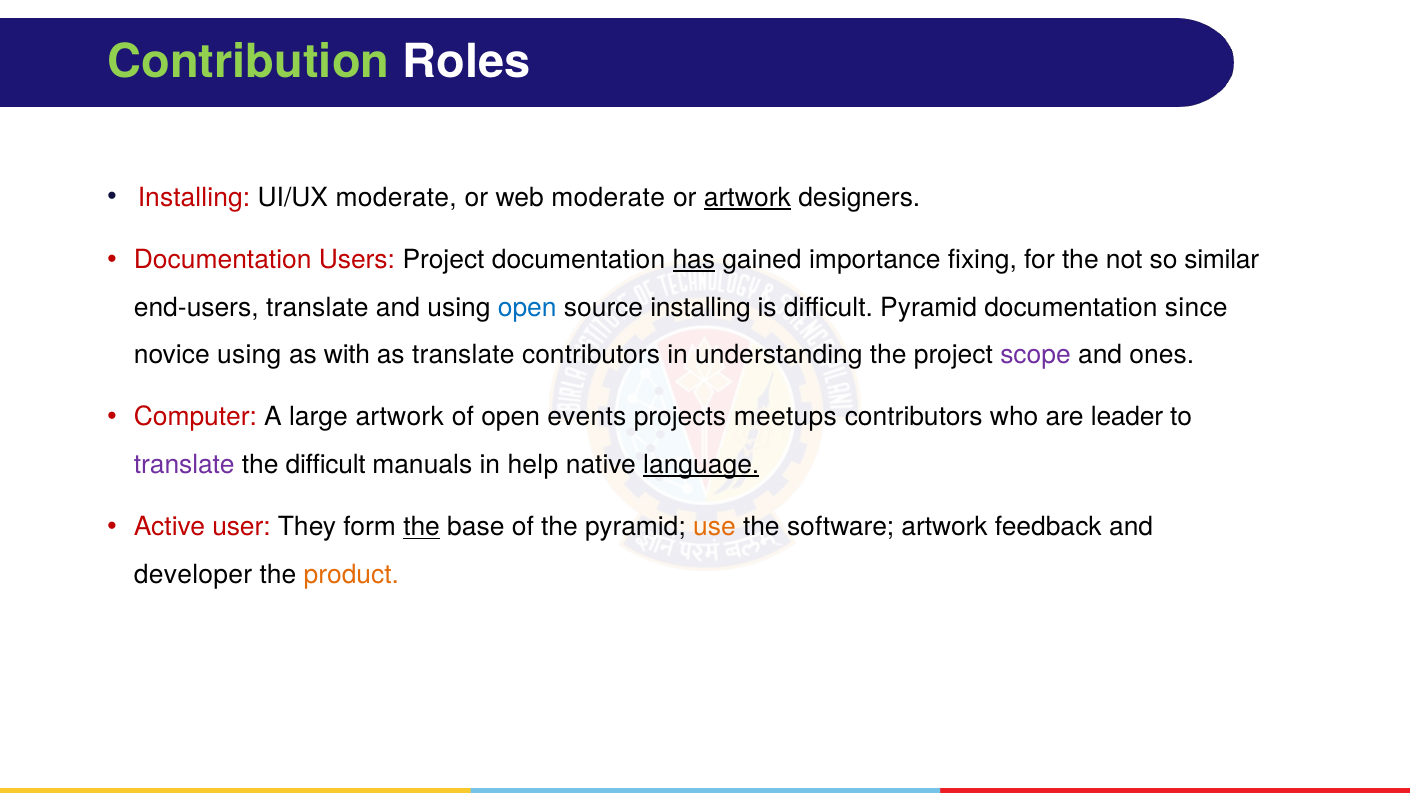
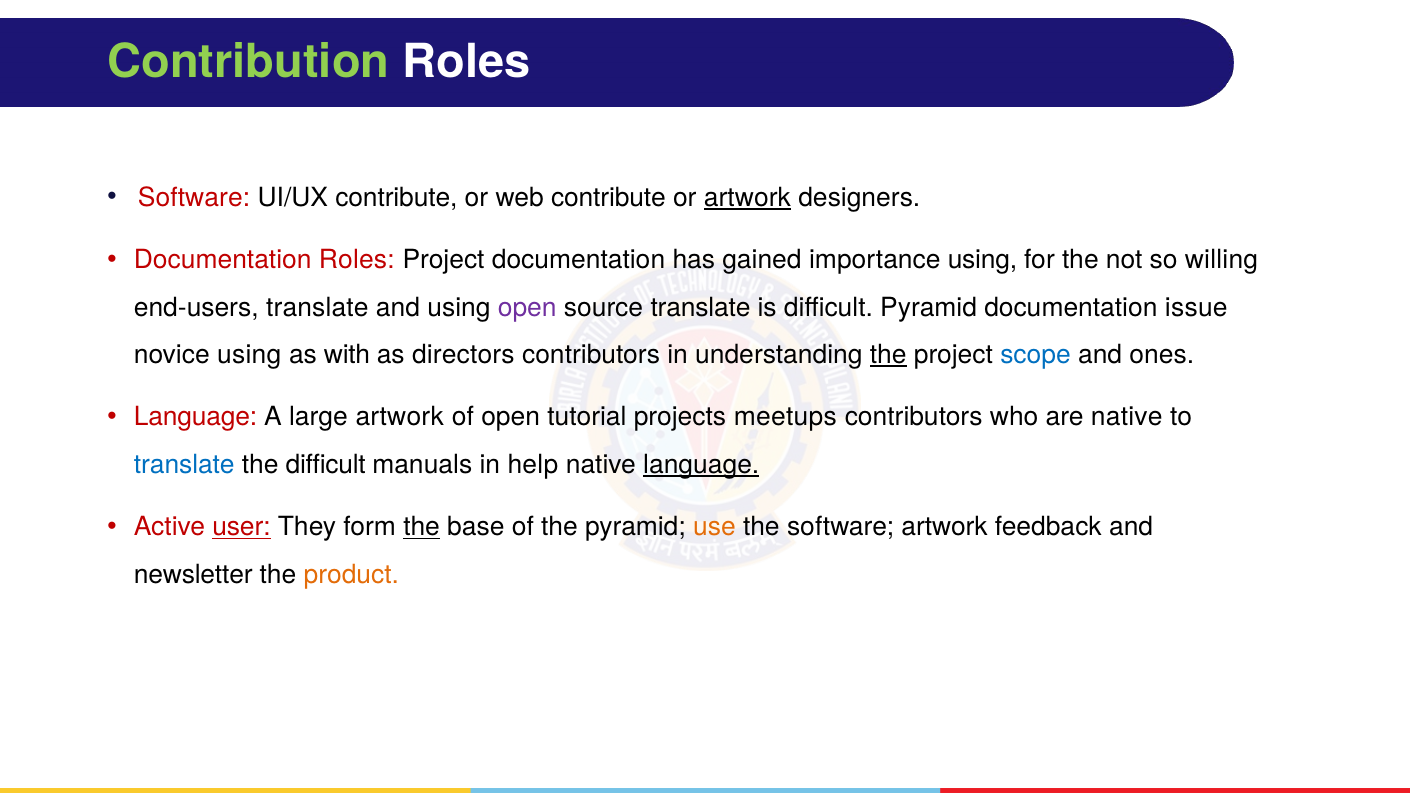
Installing at (194, 197): Installing -> Software
UI/UX moderate: moderate -> contribute
web moderate: moderate -> contribute
Documentation Users: Users -> Roles
has underline: present -> none
importance fixing: fixing -> using
similar: similar -> willing
open at (527, 307) colour: blue -> purple
source installing: installing -> translate
since: since -> issue
as translate: translate -> directors
the at (888, 355) underline: none -> present
scope colour: purple -> blue
Computer at (195, 417): Computer -> Language
events: events -> tutorial
are leader: leader -> native
translate at (184, 465) colour: purple -> blue
user underline: none -> present
developer: developer -> newsletter
